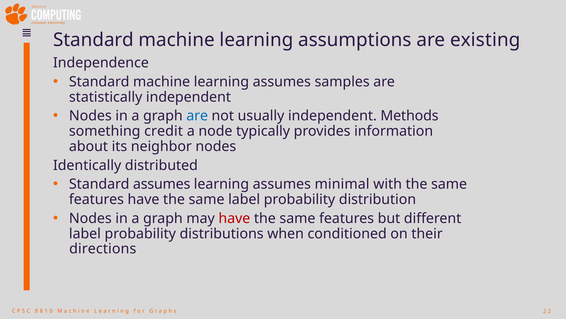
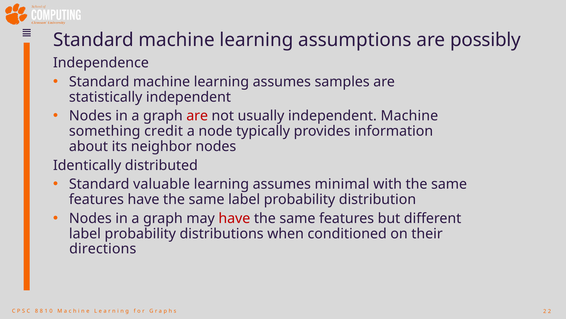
existing: existing -> possibly
are at (197, 116) colour: blue -> red
independent Methods: Methods -> Machine
Standard assumes: assumes -> valuable
